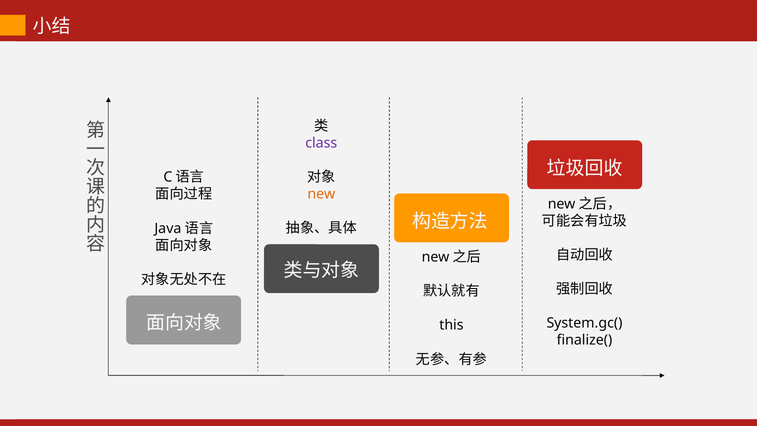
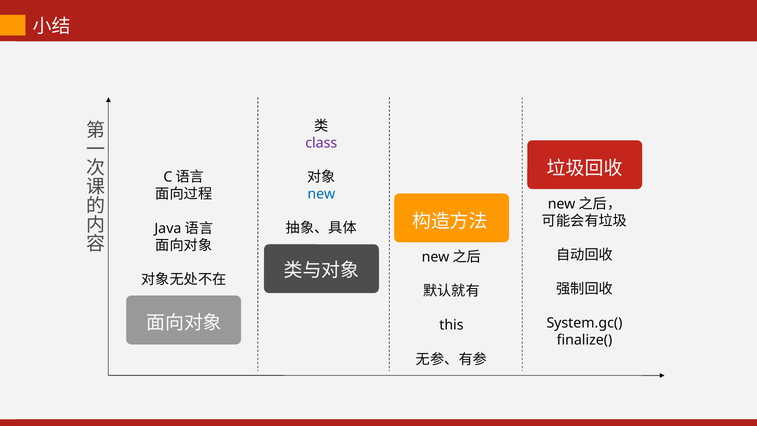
new colour: orange -> blue
